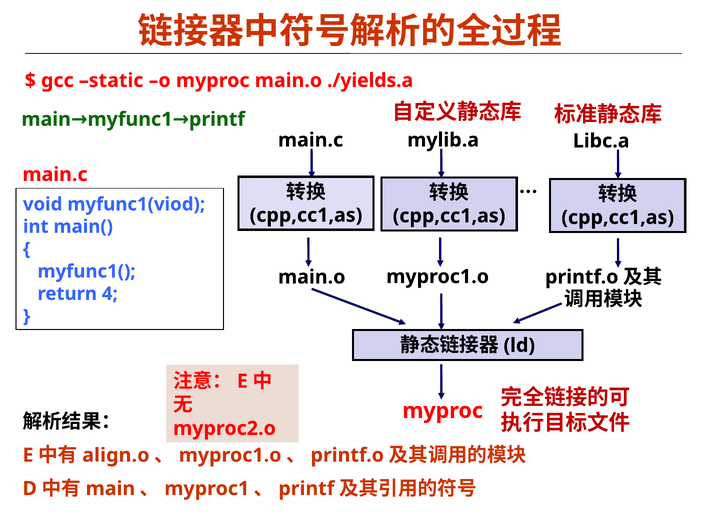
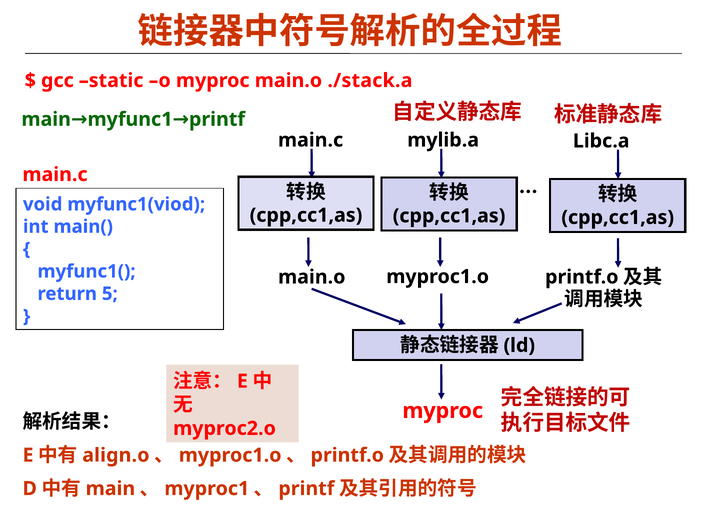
./yields.a: ./yields.a -> ./stack.a
4: 4 -> 5
